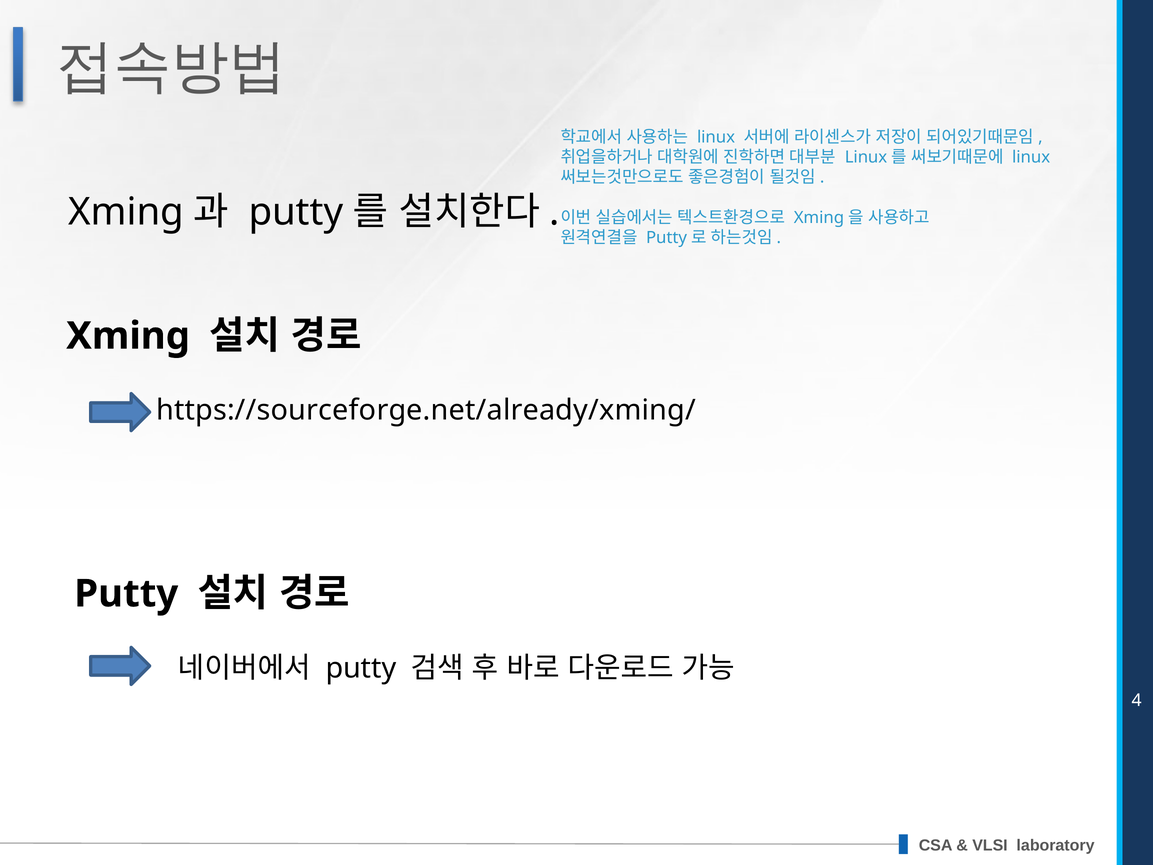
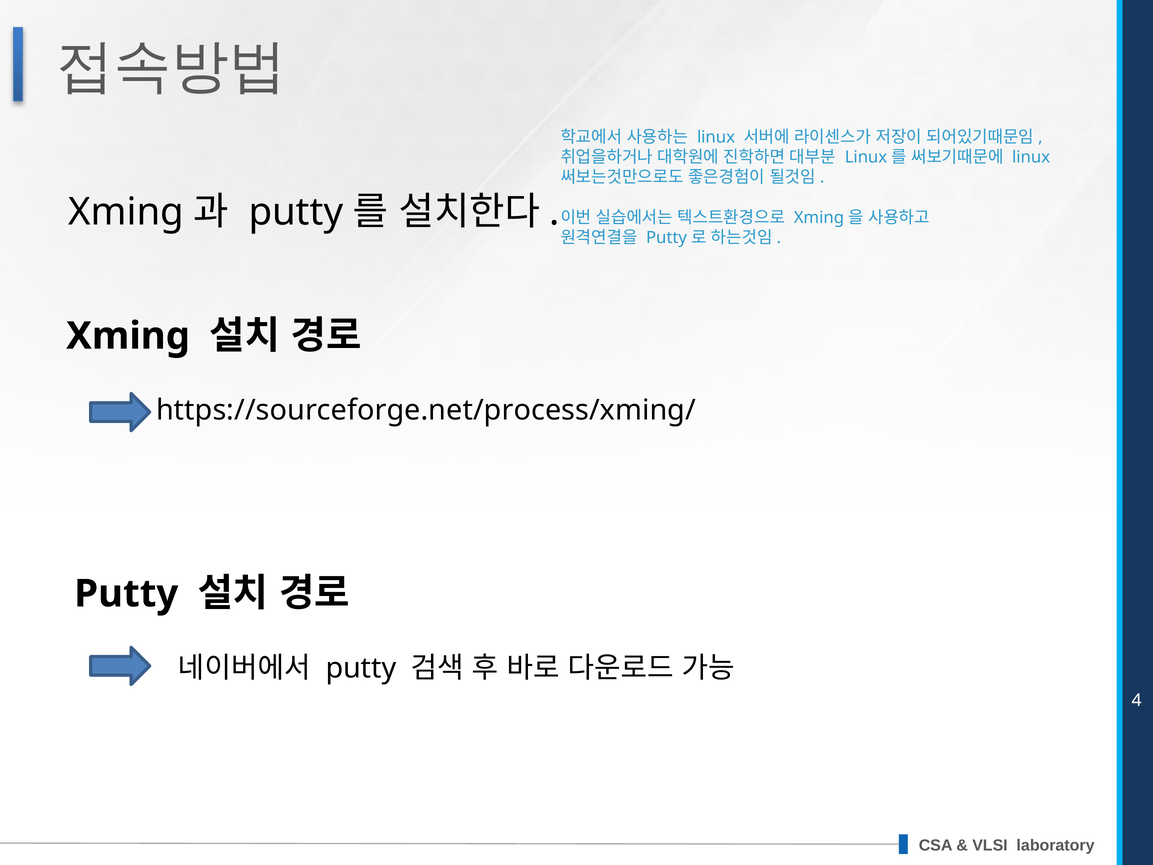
https://sourceforge.net/already/xming/: https://sourceforge.net/already/xming/ -> https://sourceforge.net/process/xming/
